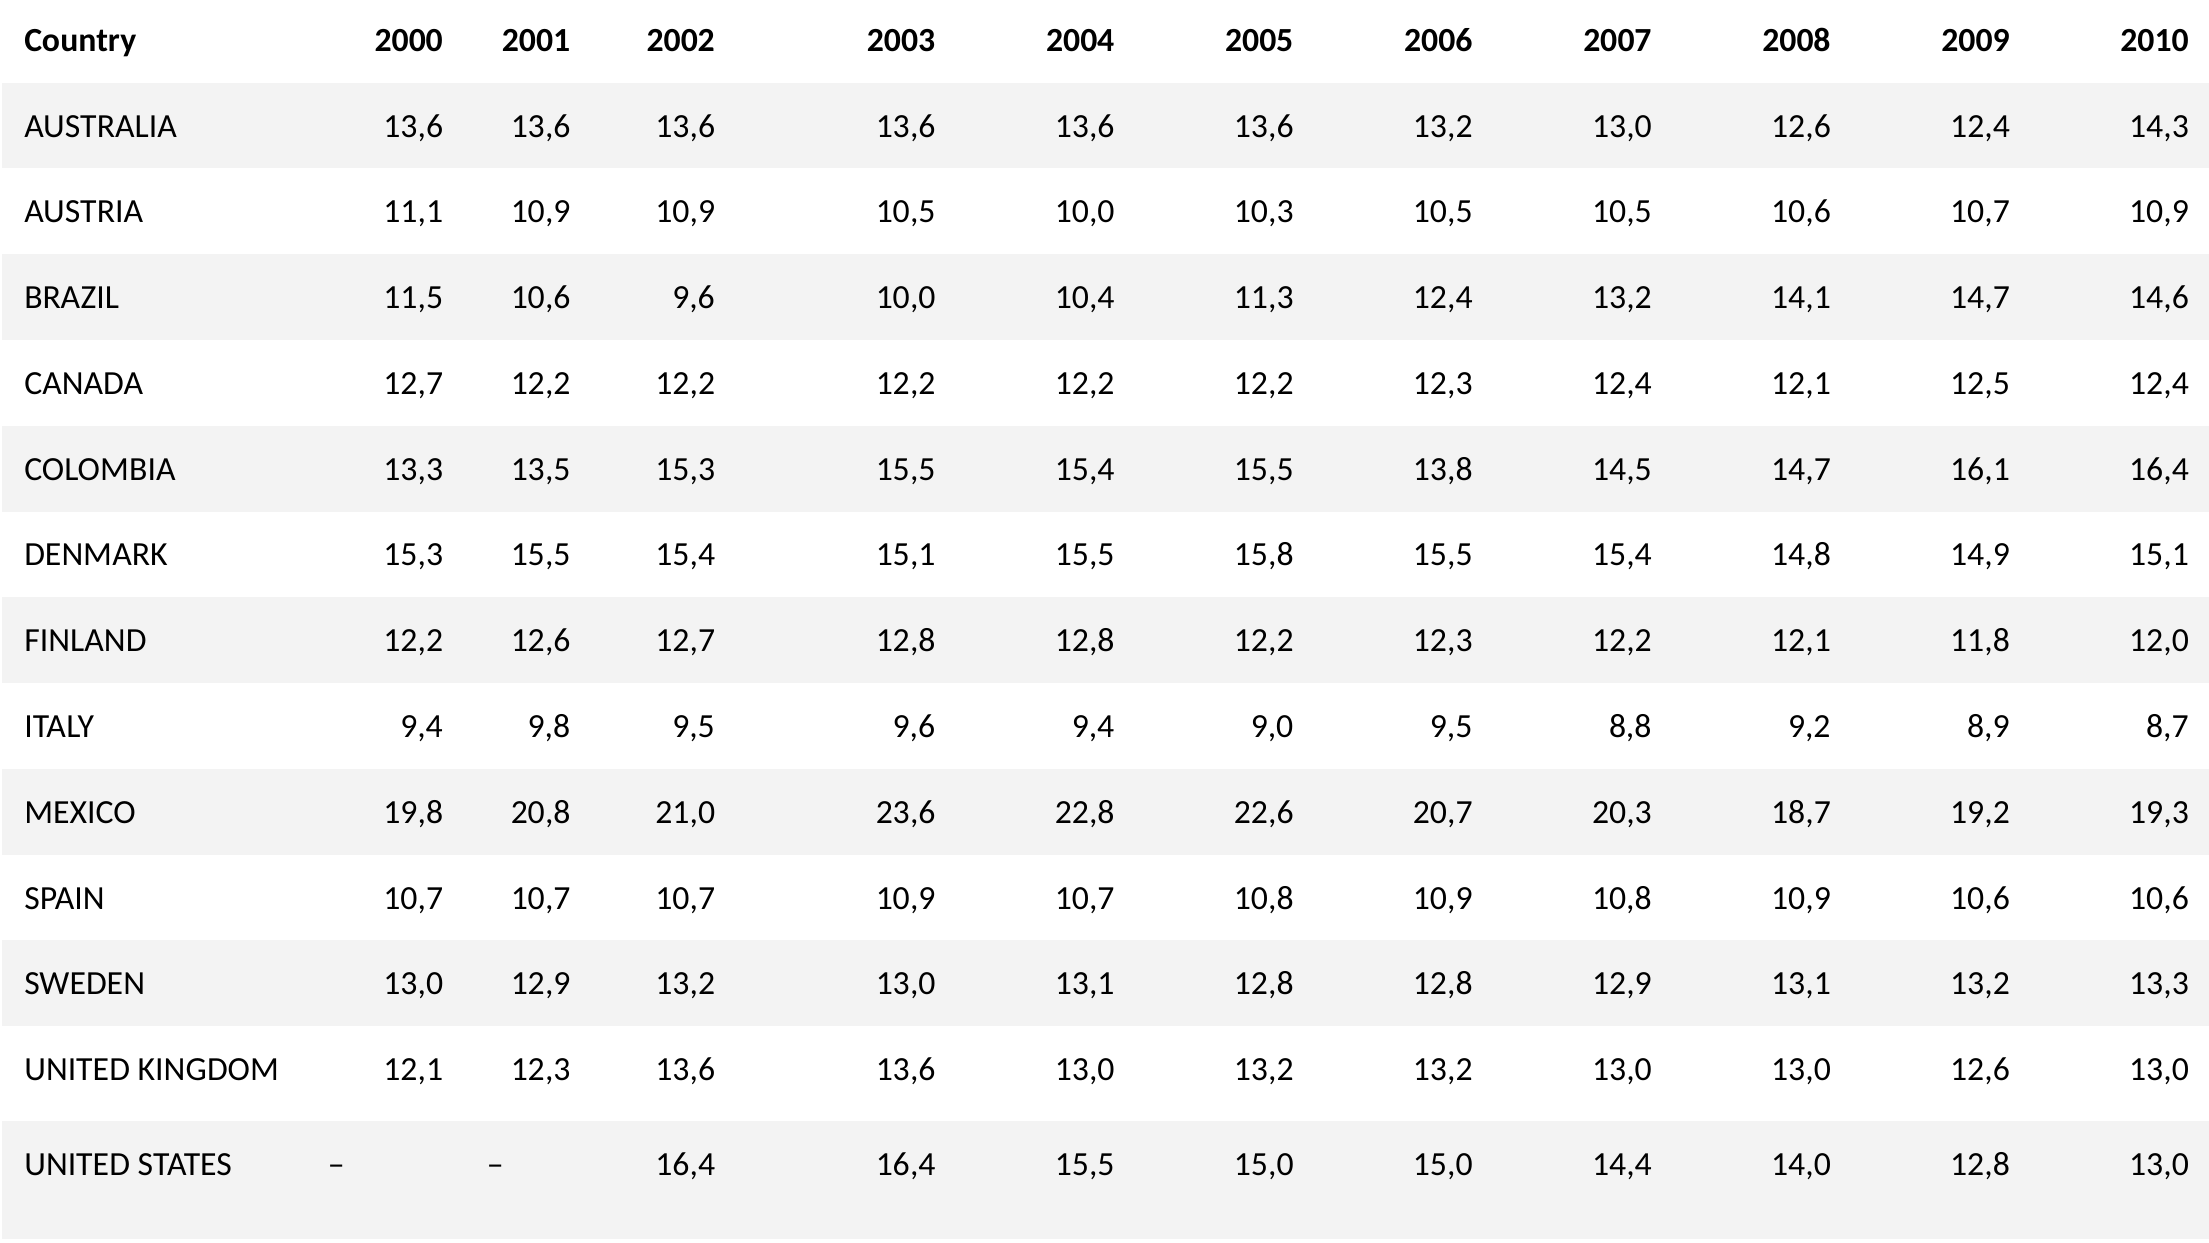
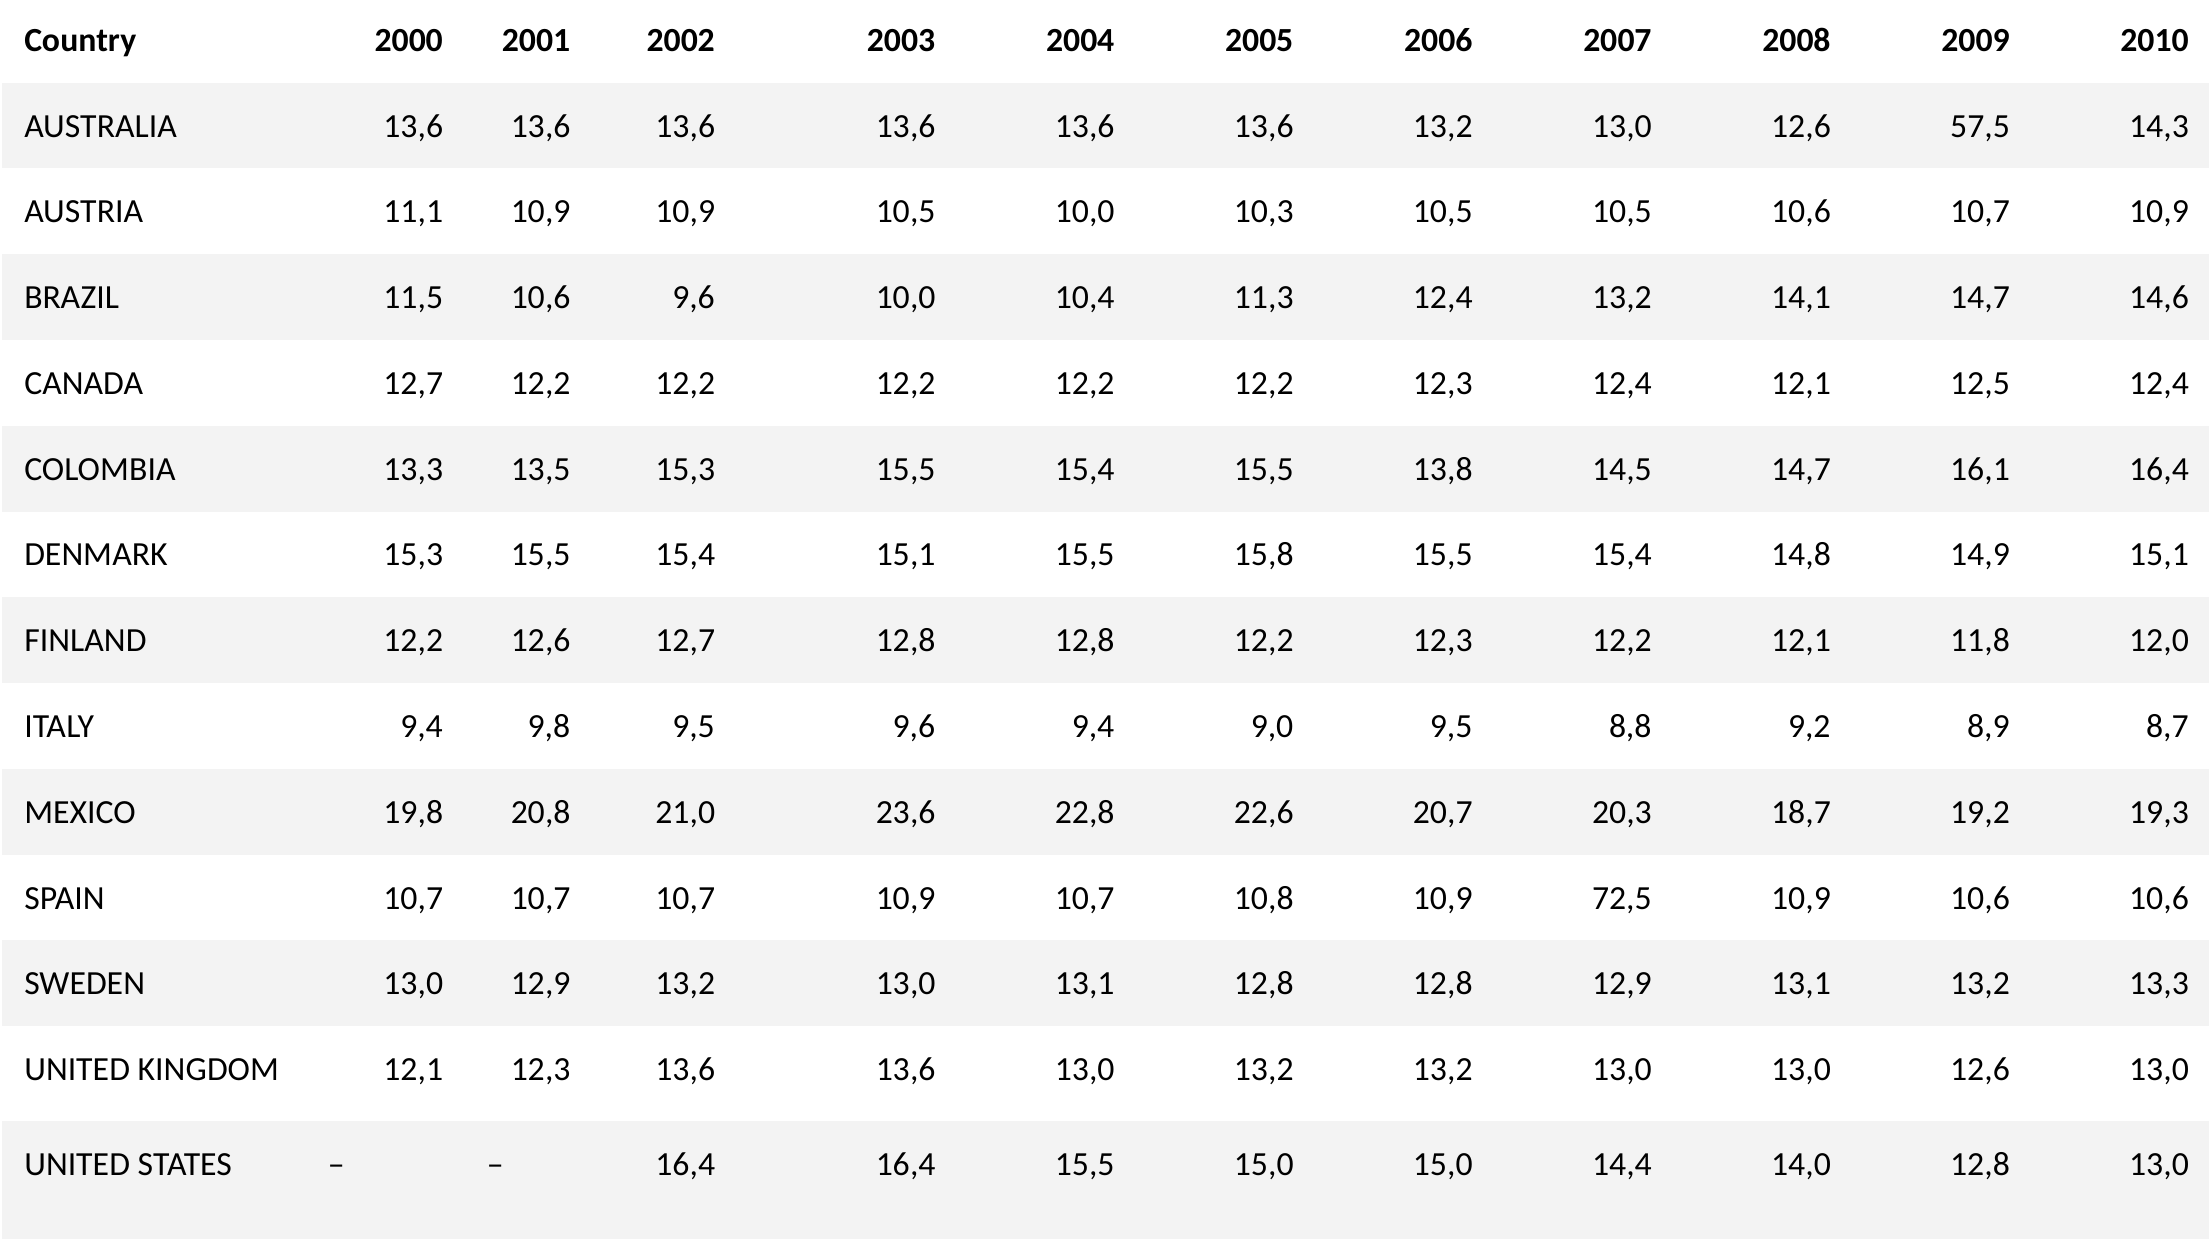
12,6 12,4: 12,4 -> 57,5
10,9 10,8: 10,8 -> 72,5
